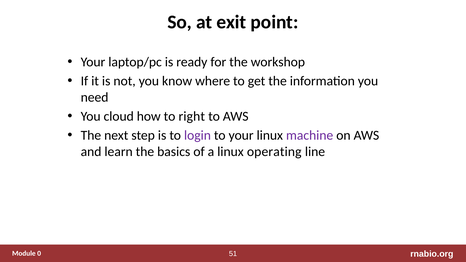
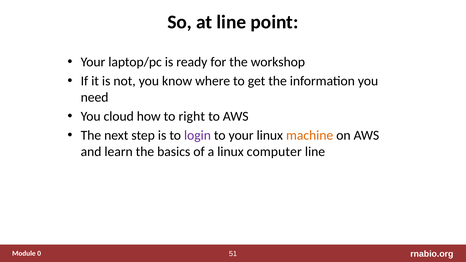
at exit: exit -> line
machine colour: purple -> orange
operating: operating -> computer
